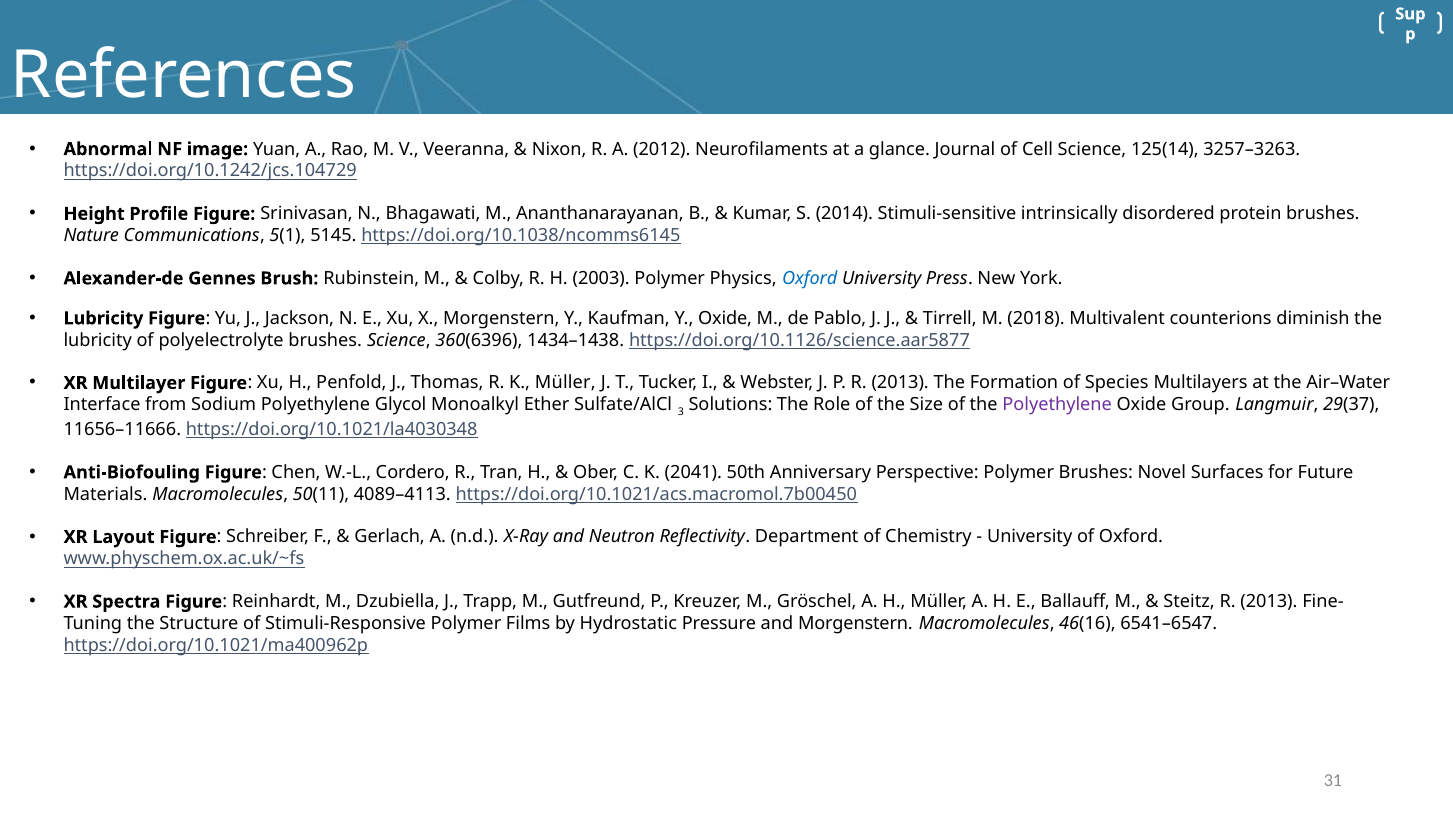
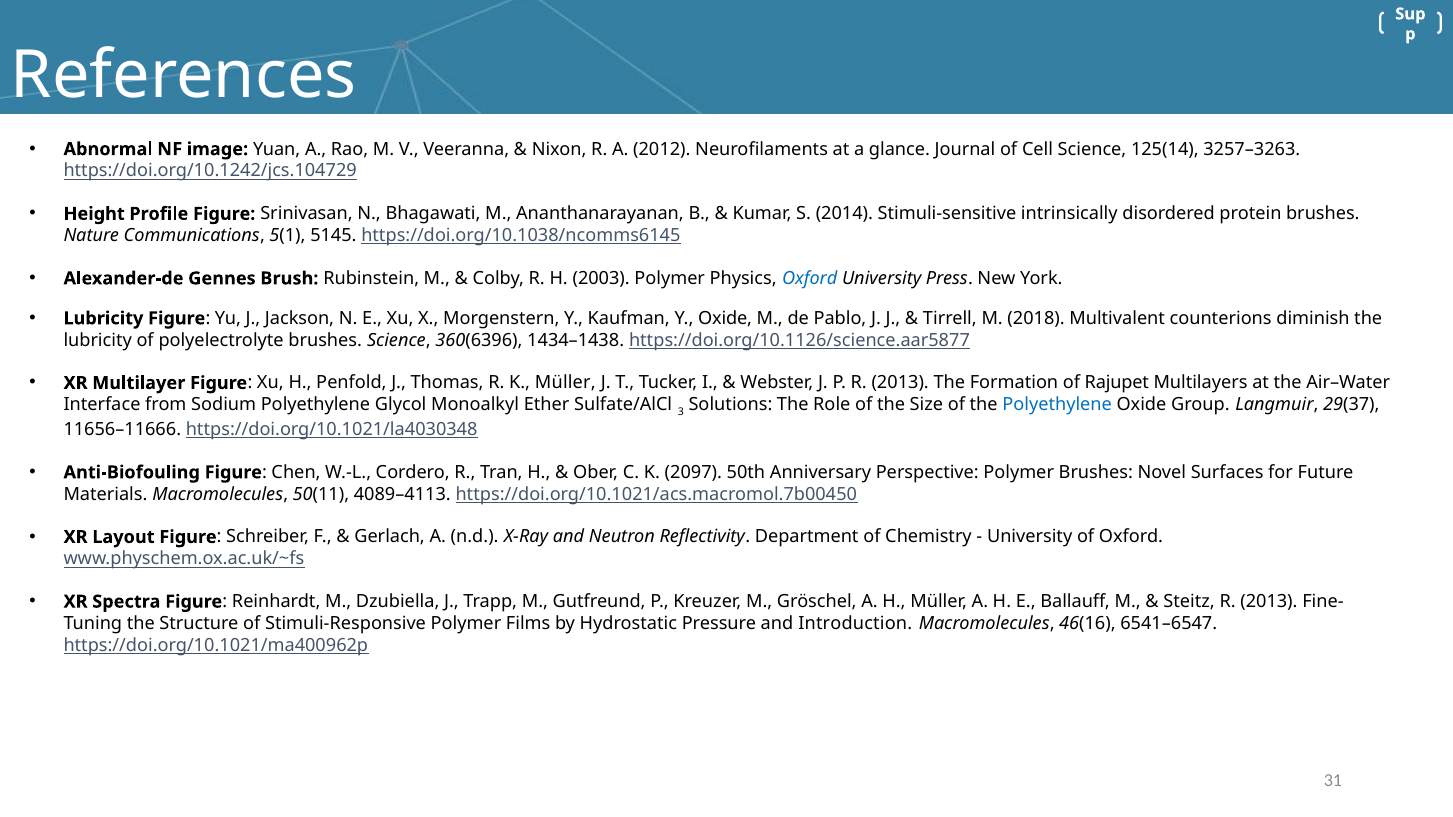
Species: Species -> Rajupet
Polyethylene at (1057, 405) colour: purple -> blue
2041: 2041 -> 2097
and Morgenstern: Morgenstern -> Introduction
